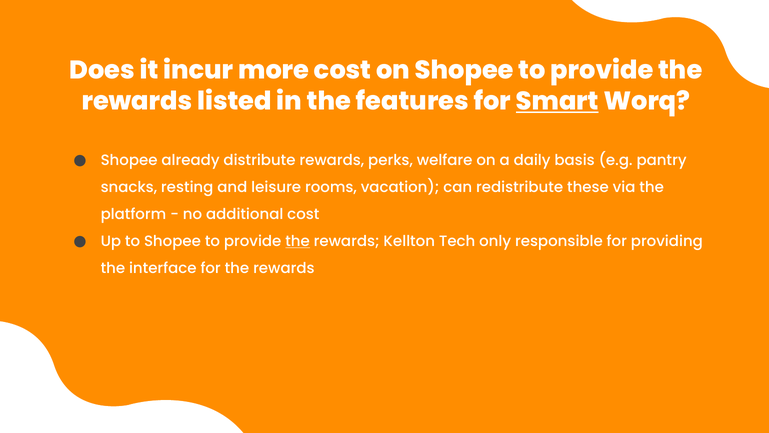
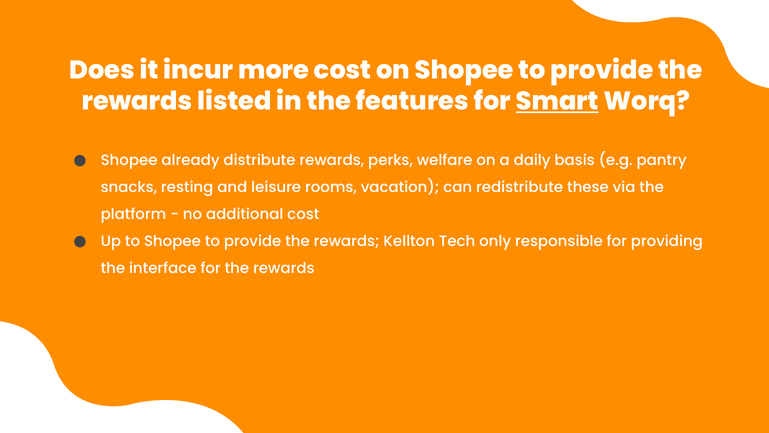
the at (298, 241) underline: present -> none
